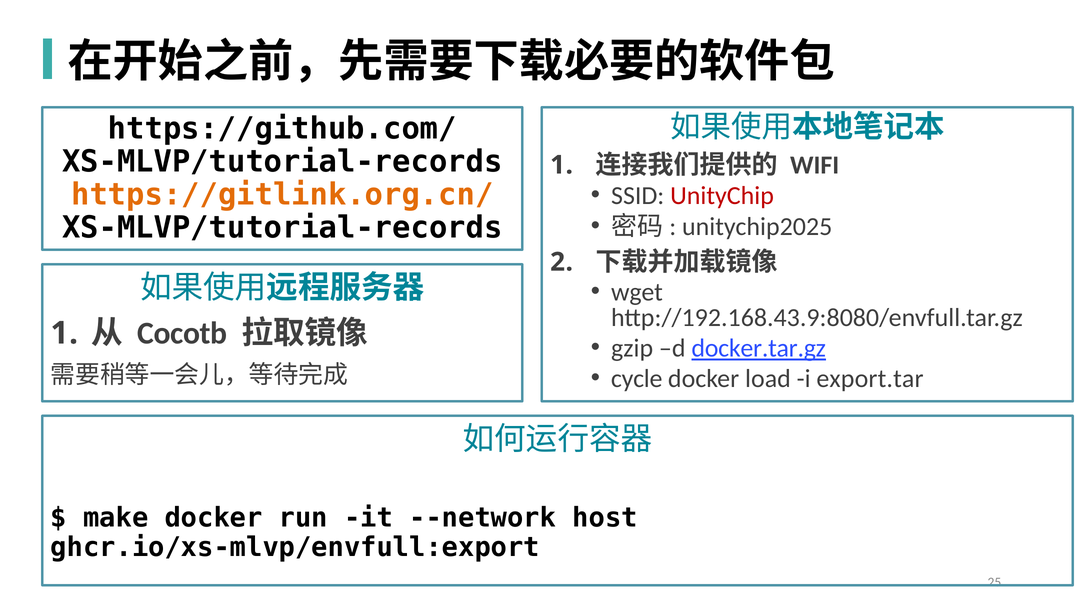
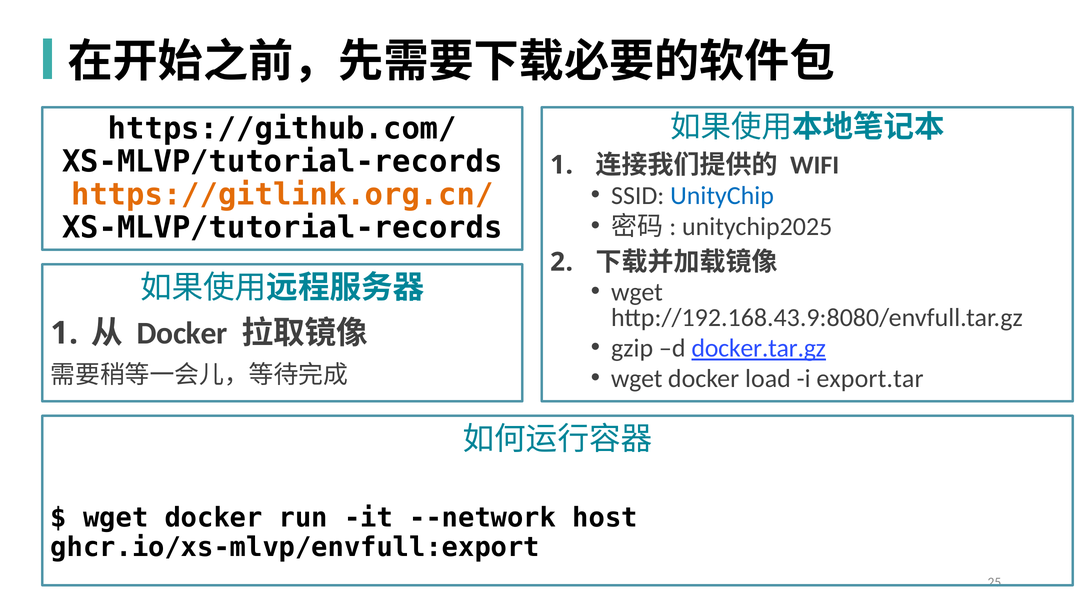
UnityChip colour: red -> blue
Cocotb at (182, 333): Cocotb -> Docker
cycle at (637, 379): cycle -> wget
make at (116, 518): make -> wget
